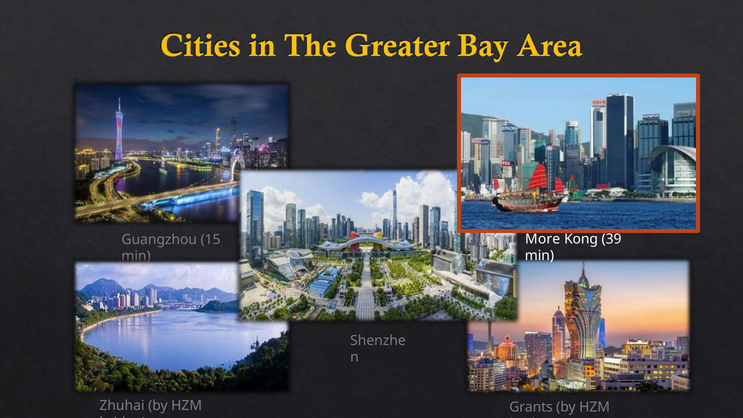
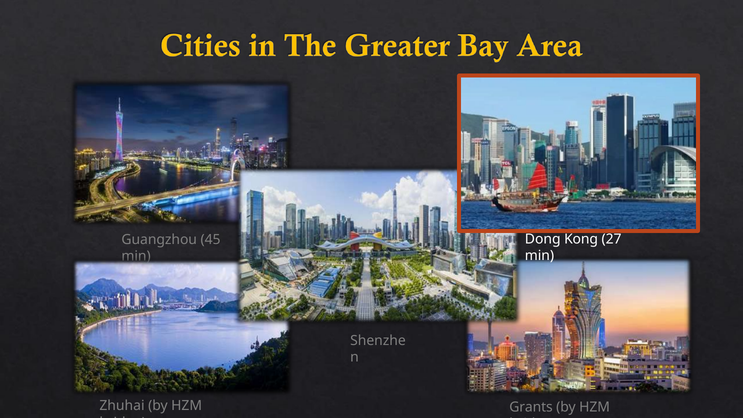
More: More -> Dong
39: 39 -> 27
15: 15 -> 45
